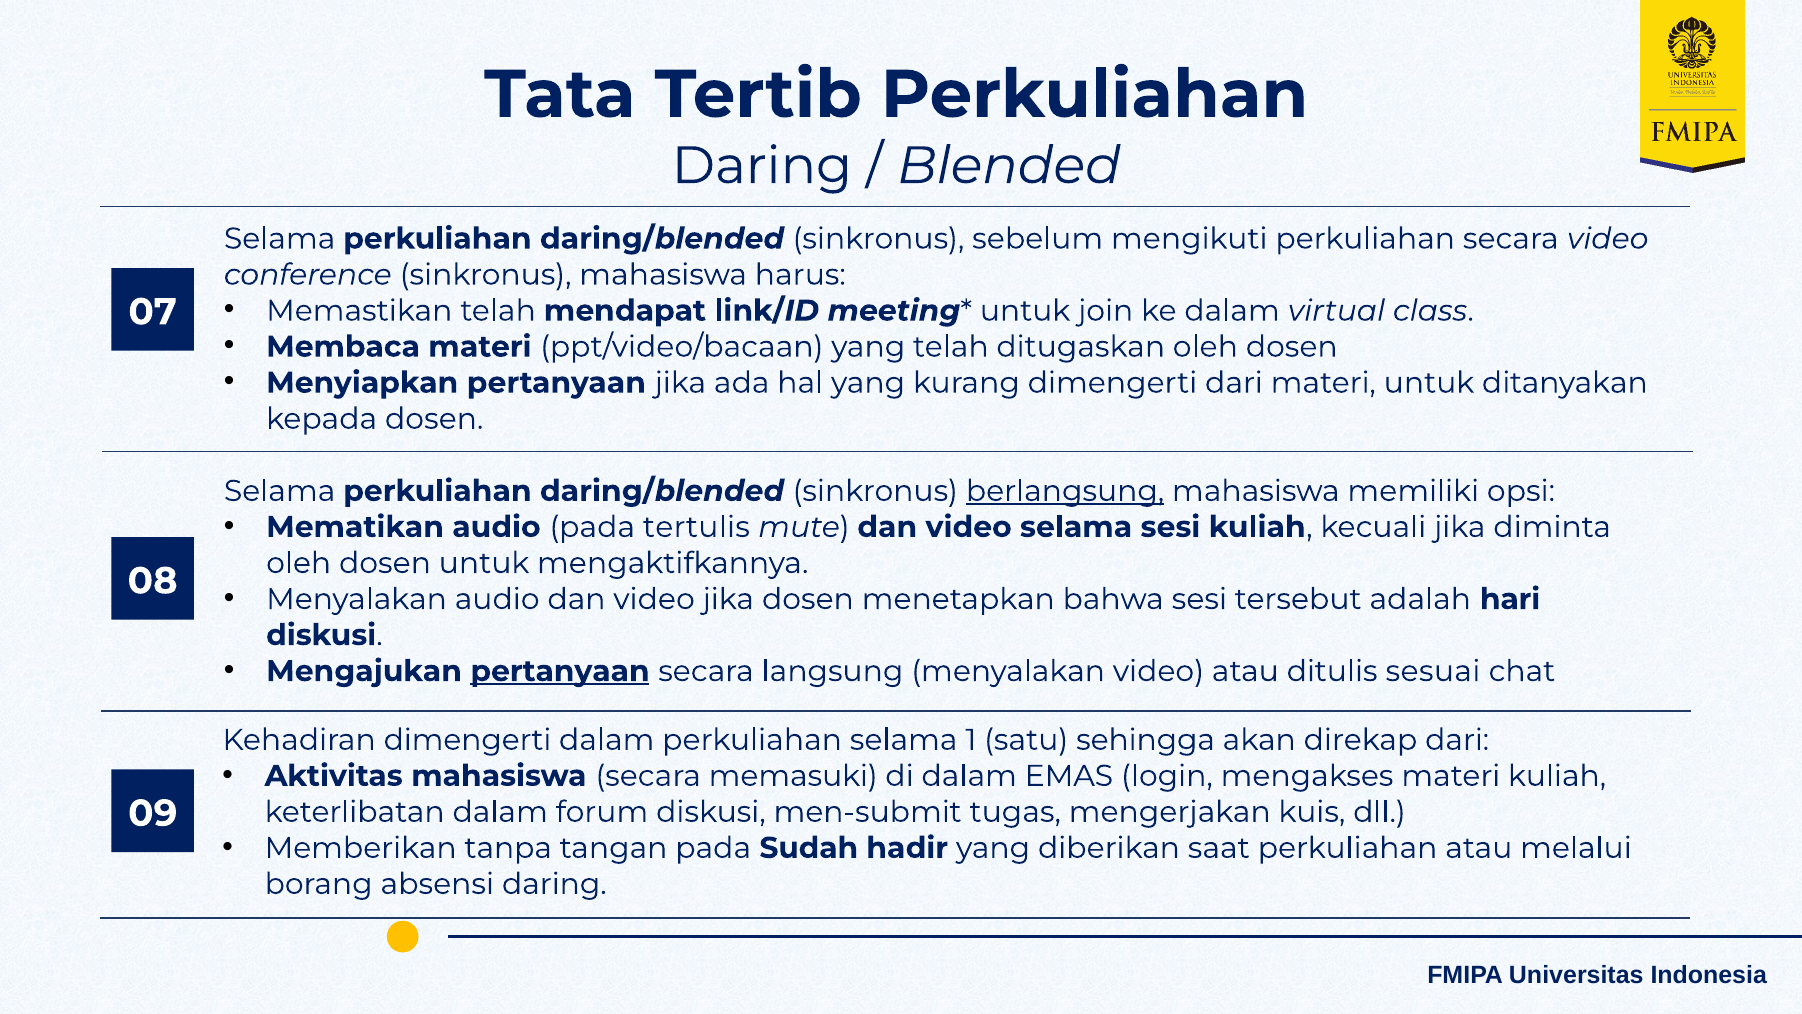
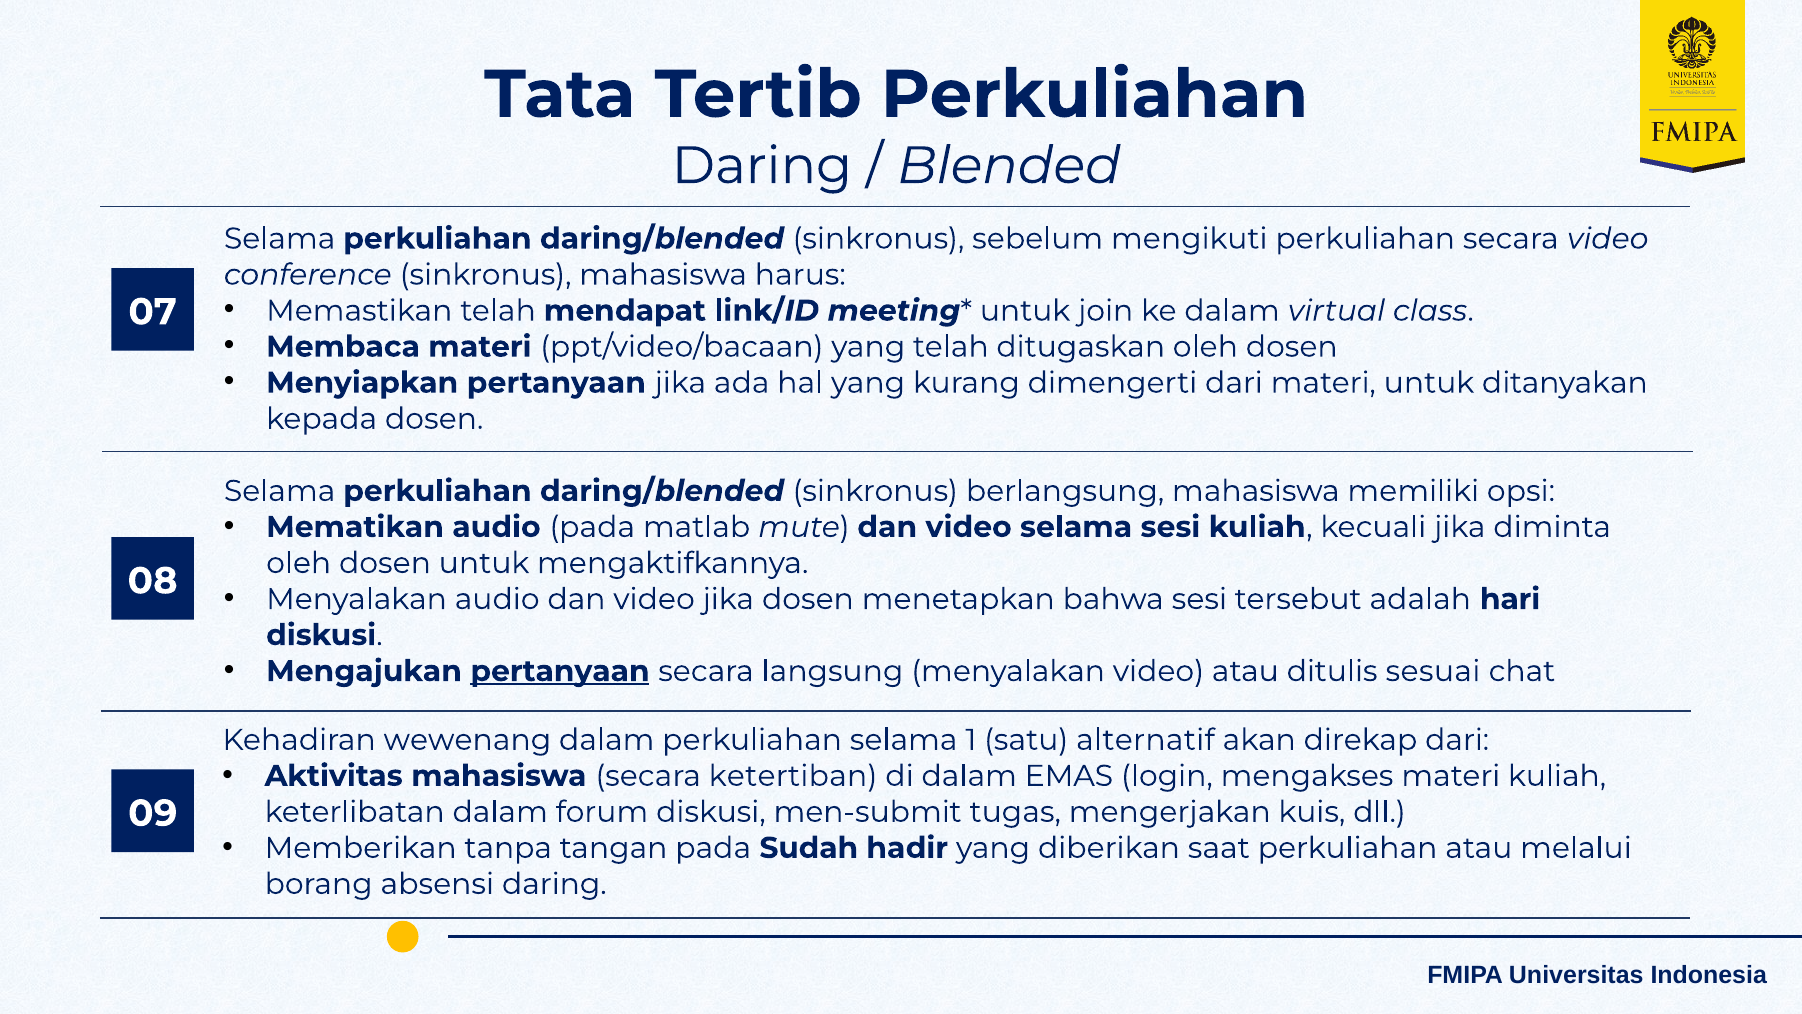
berlangsung underline: present -> none
tertulis: tertulis -> matlab
Kehadiran dimengerti: dimengerti -> wewenang
sehingga: sehingga -> alternatif
memasuki: memasuki -> ketertiban
